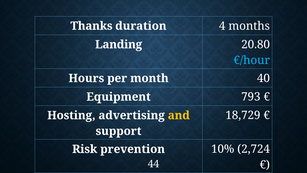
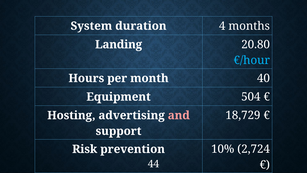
Thanks: Thanks -> System
793: 793 -> 504
and colour: yellow -> pink
